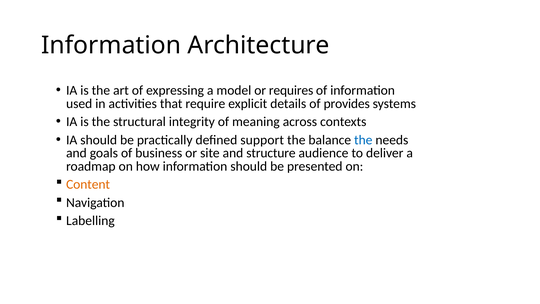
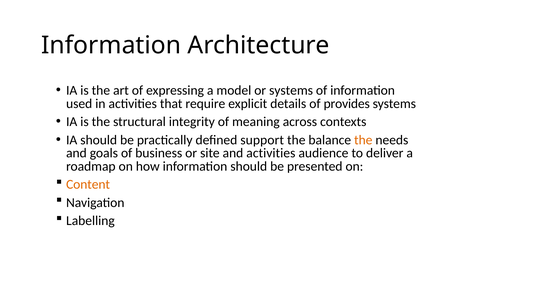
or requires: requires -> systems
the at (363, 140) colour: blue -> orange
and structure: structure -> activities
